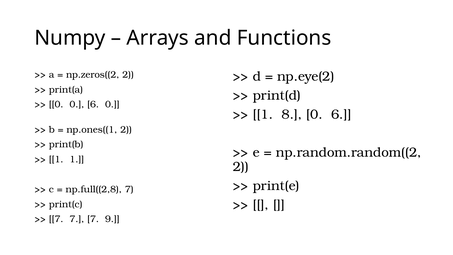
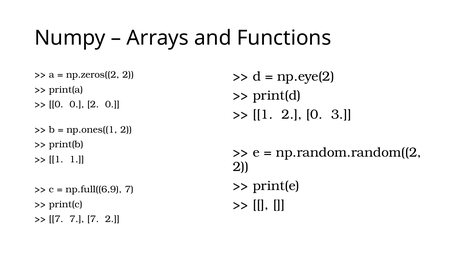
0 0 6: 6 -> 2
1 8: 8 -> 2
6 at (341, 114): 6 -> 3
np.full((2,8: np.full((2,8 -> np.full((6,9
7 9: 9 -> 2
